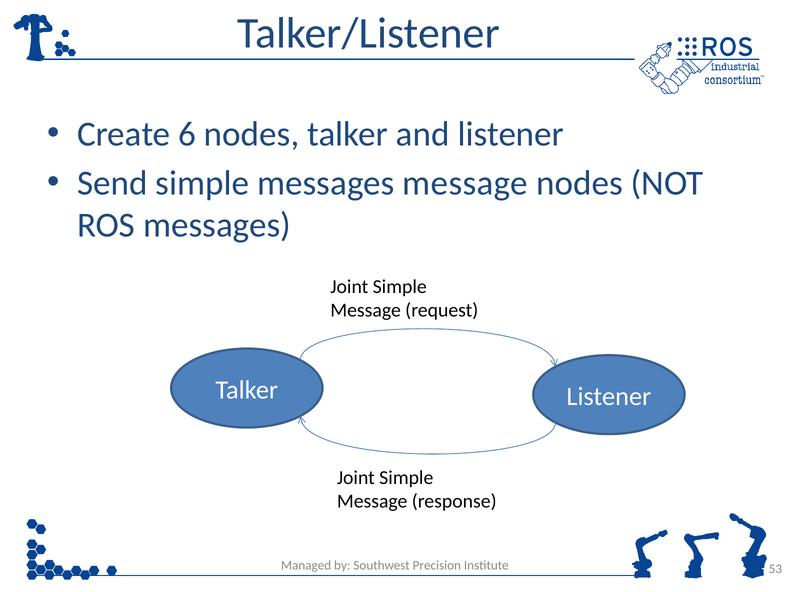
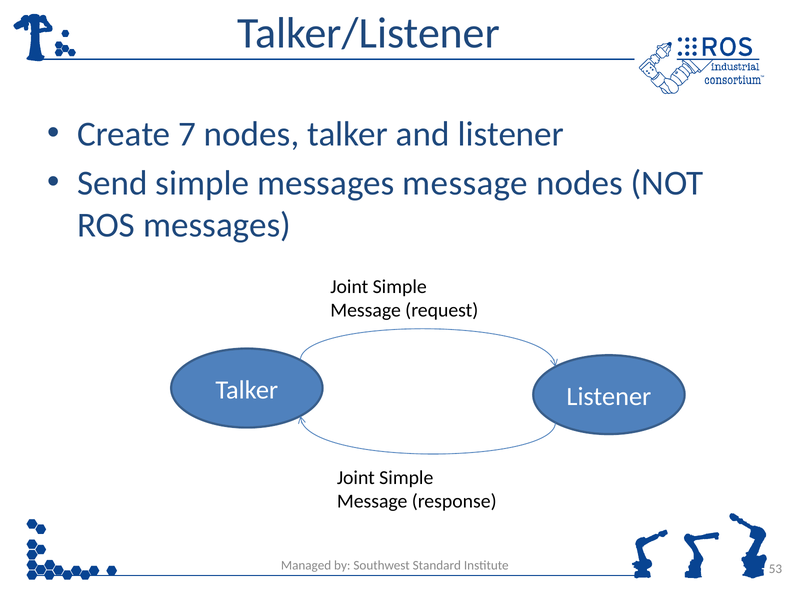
6: 6 -> 7
Precision: Precision -> Standard
